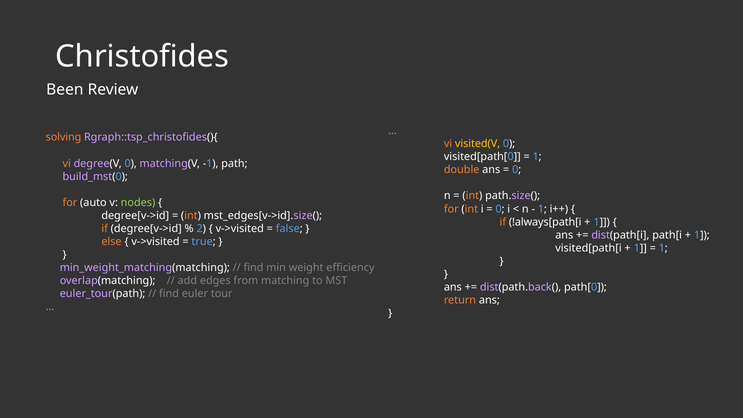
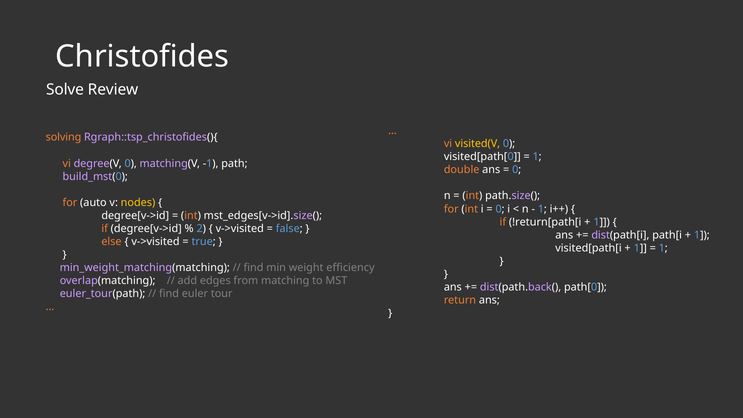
Been: Been -> Solve
nodes colour: light green -> yellow
!always[path[i: !always[path[i -> !return[path[i
